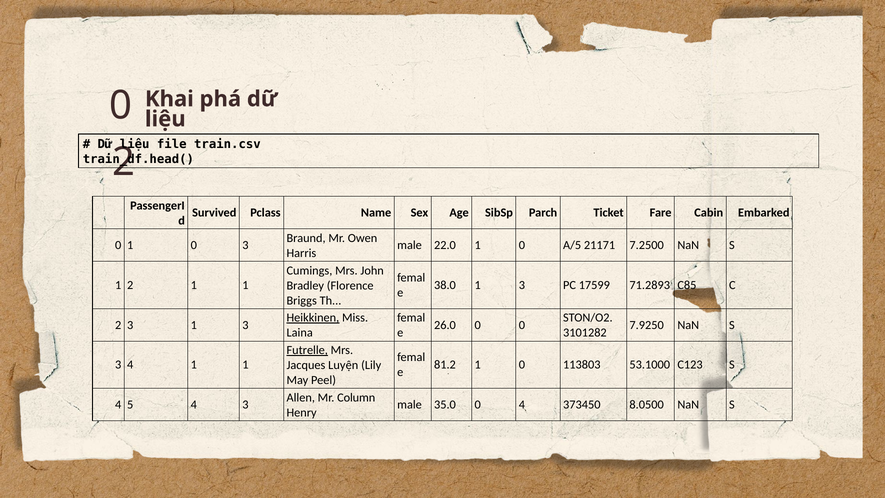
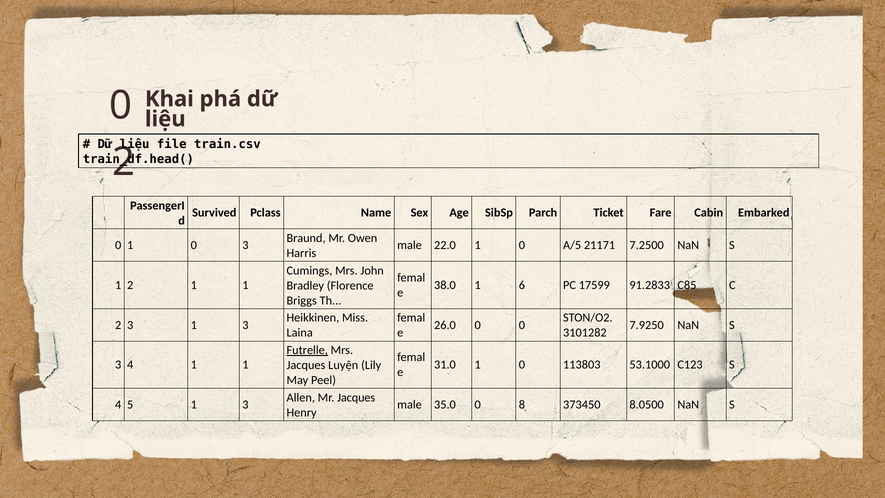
38.0 1 3: 3 -> 6
71.2893: 71.2893 -> 91.2833
Heikkinen underline: present -> none
81.2: 81.2 -> 31.0
Mr Column: Column -> Jacques
5 4: 4 -> 1
0 4: 4 -> 8
